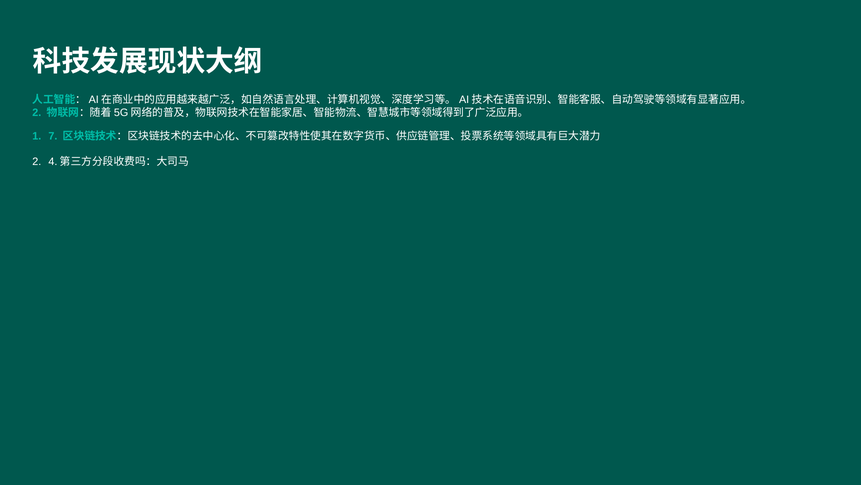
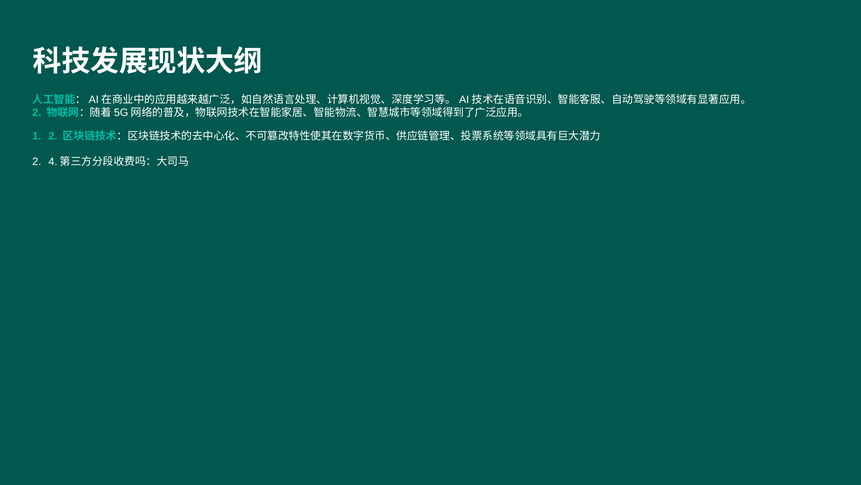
7 at (53, 136): 7 -> 2
